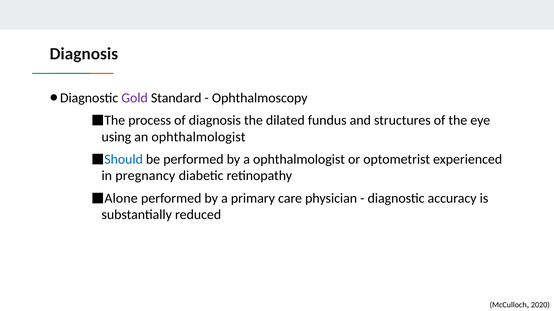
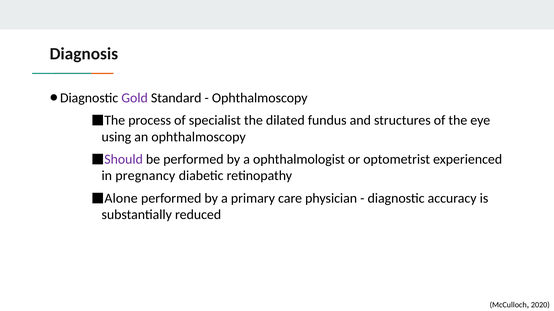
of diagnosis: diagnosis -> specialist
an ophthalmologist: ophthalmologist -> ophthalmoscopy
Should colour: blue -> purple
